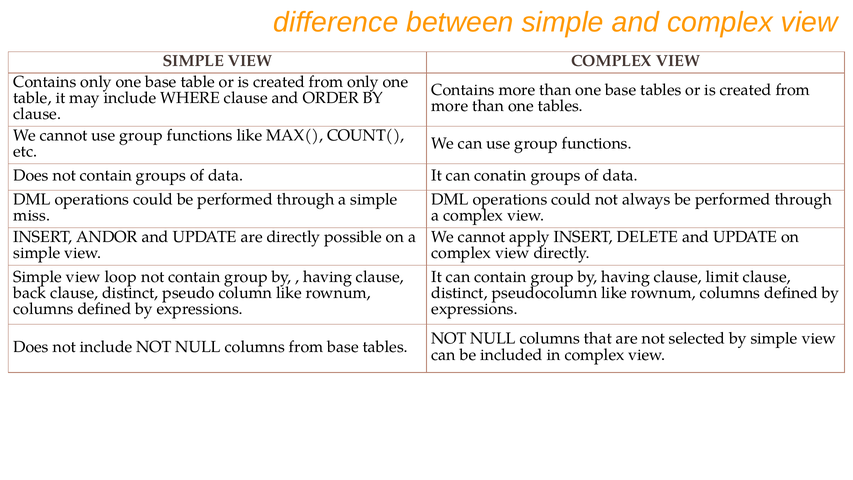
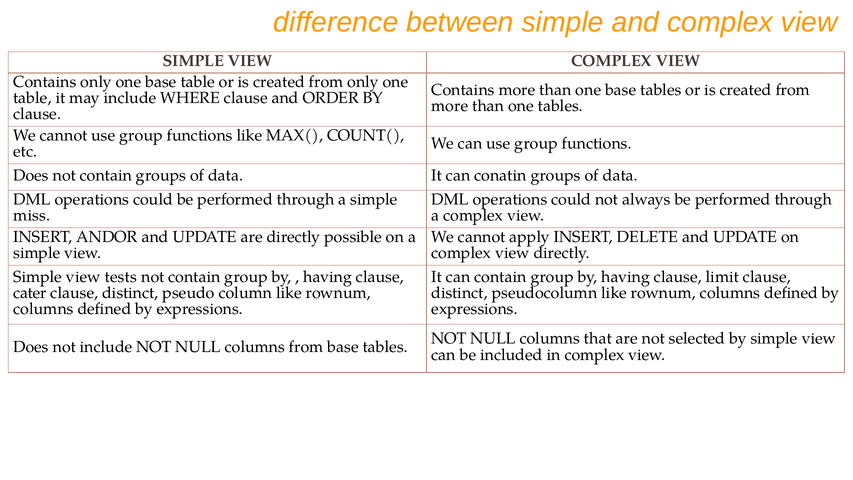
loop: loop -> tests
back: back -> cater
